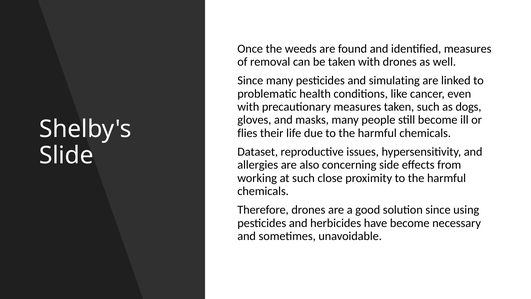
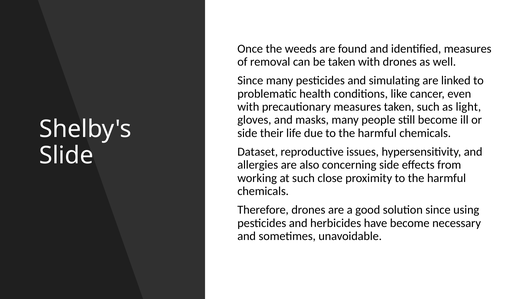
dogs: dogs -> light
flies at (247, 133): flies -> side
